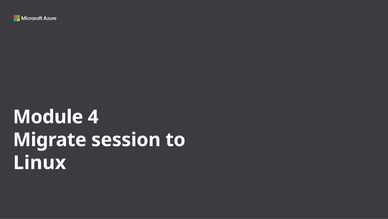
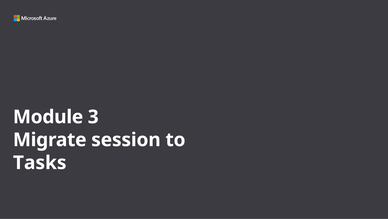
4: 4 -> 3
Linux: Linux -> Tasks
